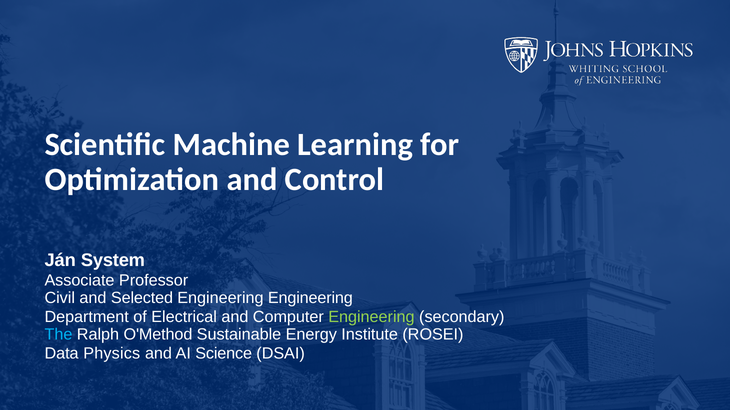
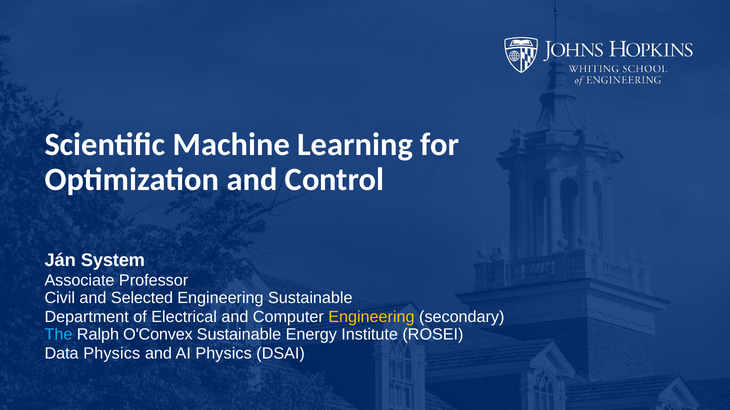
Engineering Engineering: Engineering -> Sustainable
Engineering at (371, 317) colour: light green -> yellow
O'Method: O'Method -> O'Convex
AI Science: Science -> Physics
